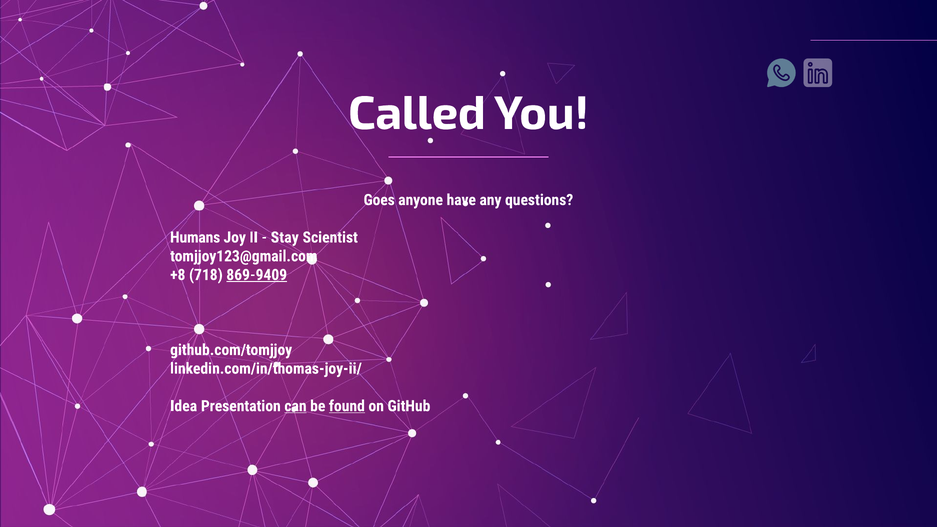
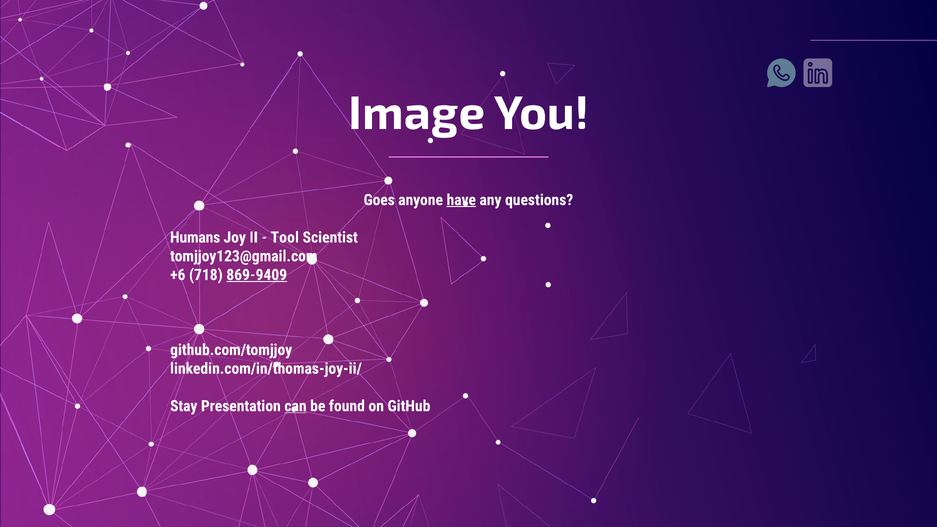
Called: Called -> Image
have underline: none -> present
Stay: Stay -> Tool
+8: +8 -> +6
Idea: Idea -> Stay
found underline: present -> none
